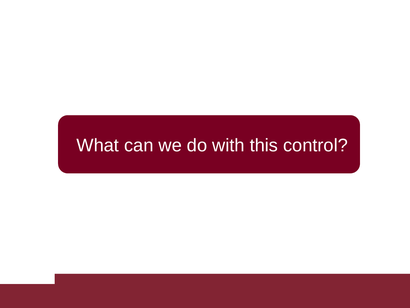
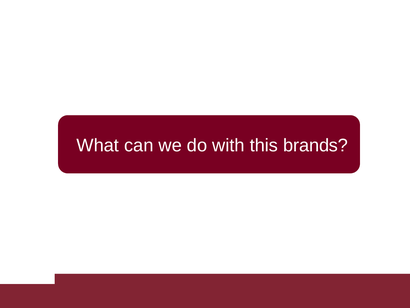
control: control -> brands
